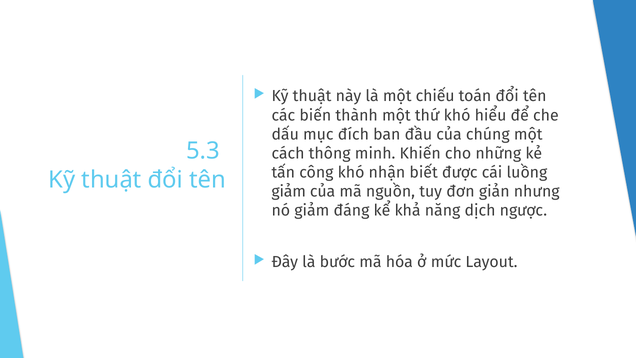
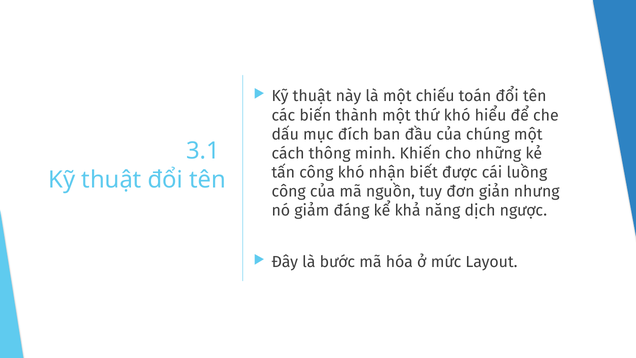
5.3: 5.3 -> 3.1
giảm at (289, 192): giảm -> công
